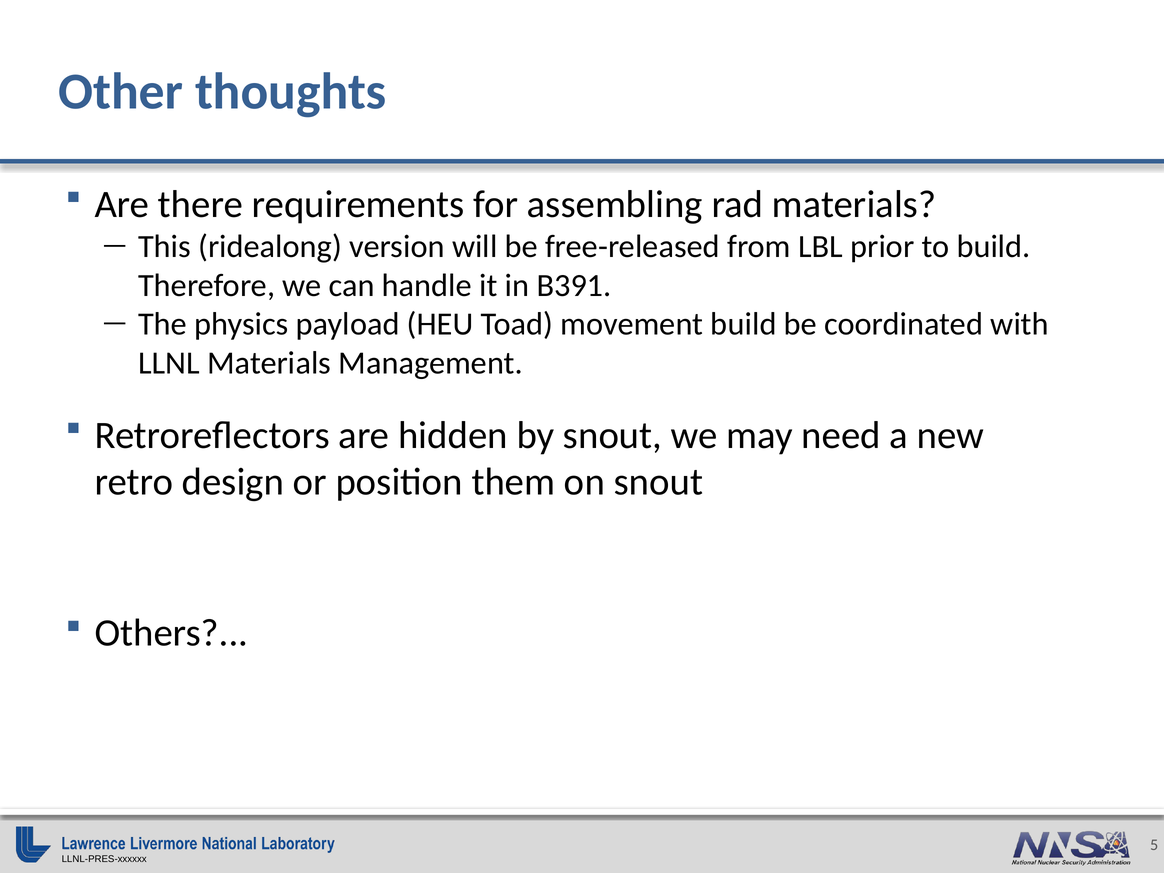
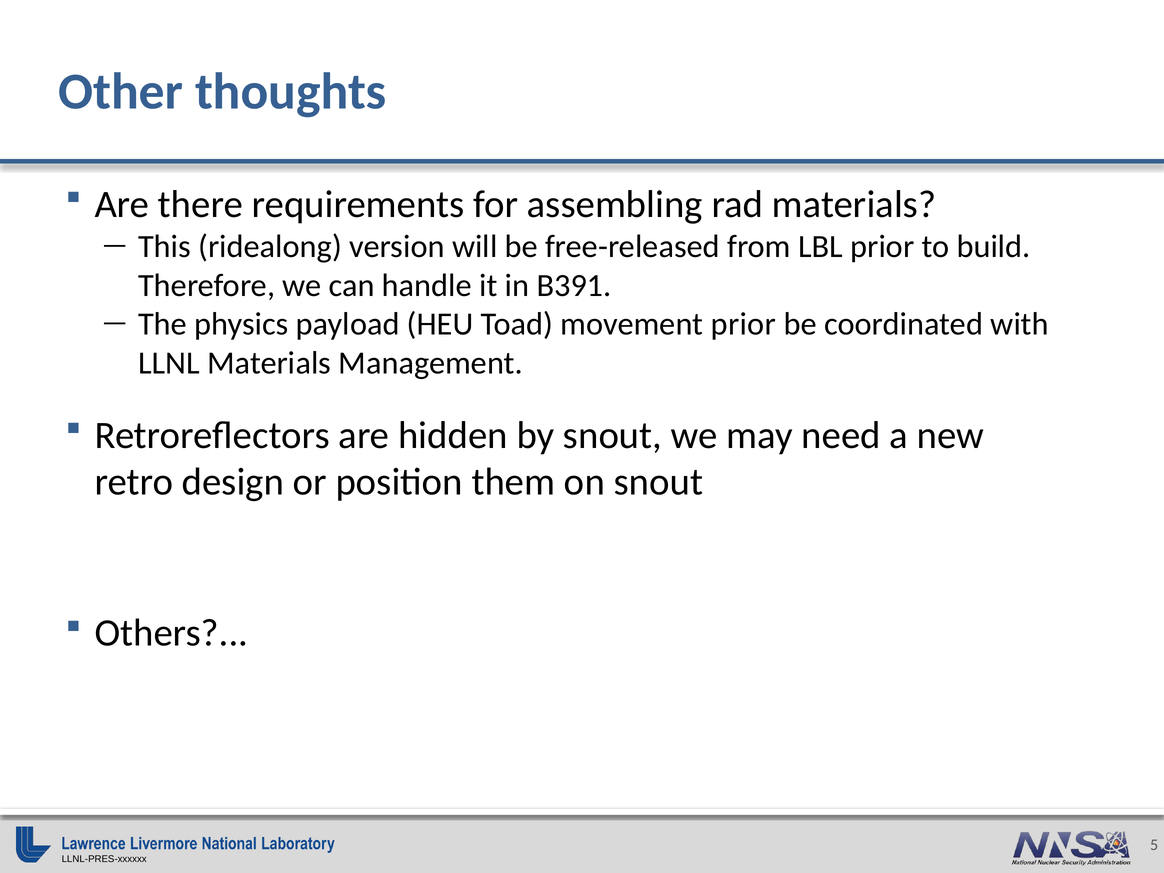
movement build: build -> prior
